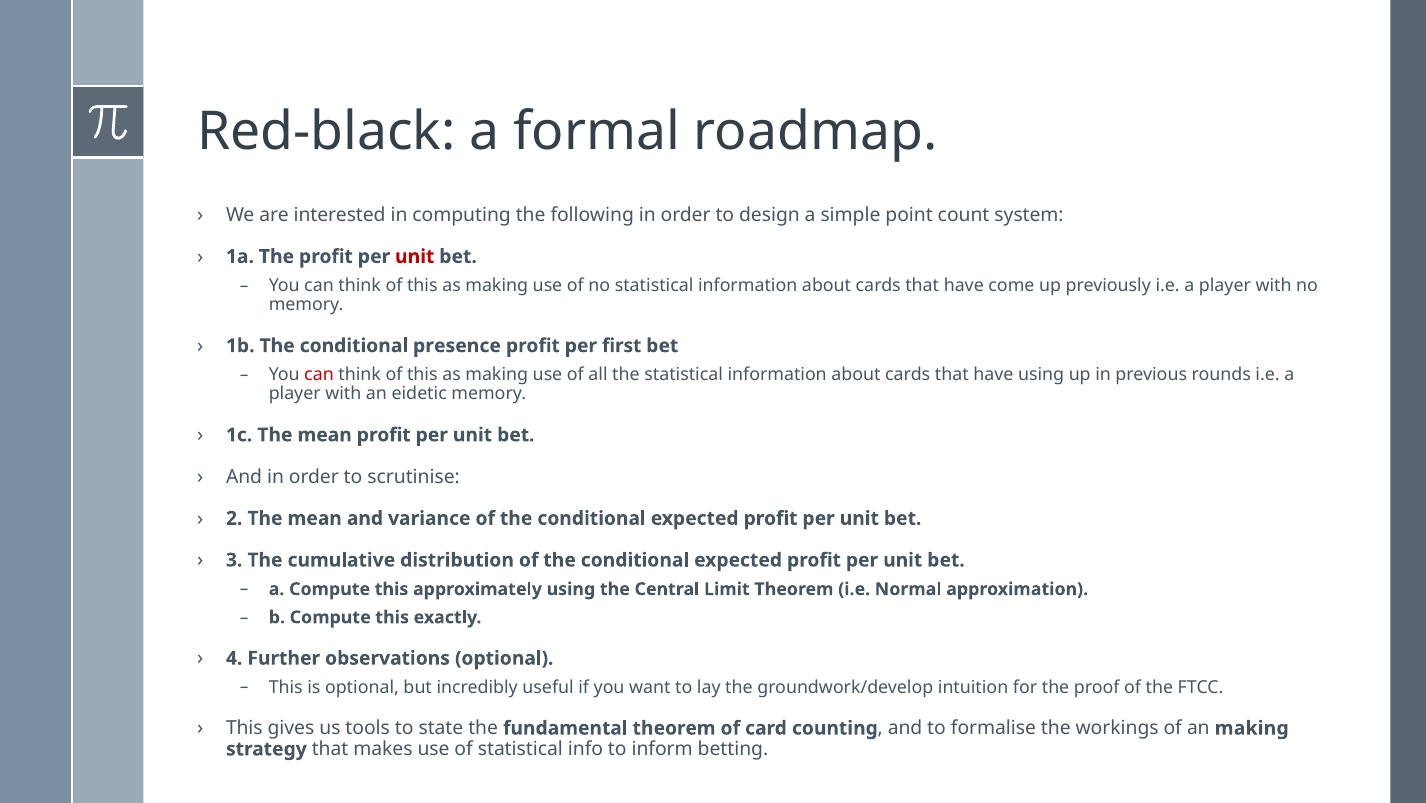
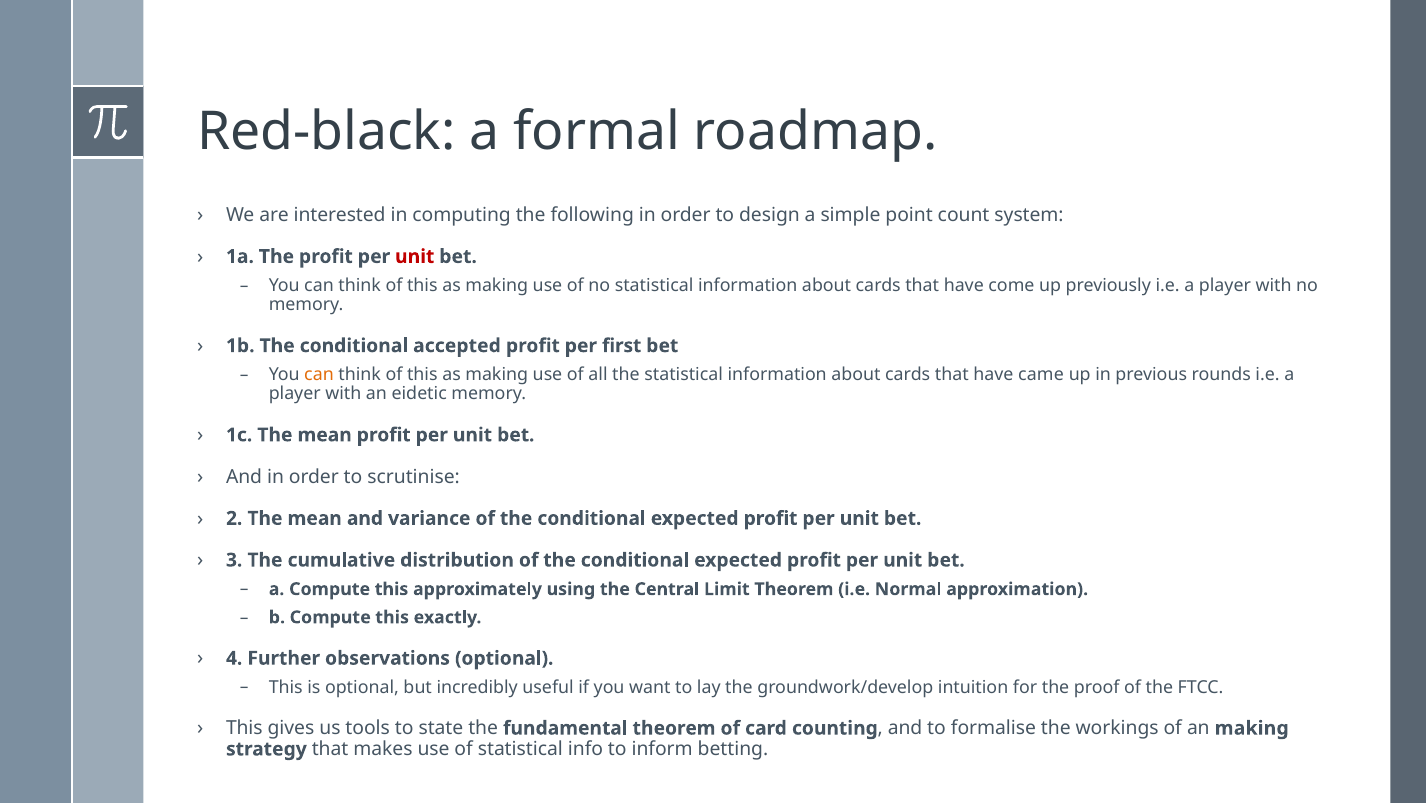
presence: presence -> accepted
can at (319, 374) colour: red -> orange
have using: using -> came
